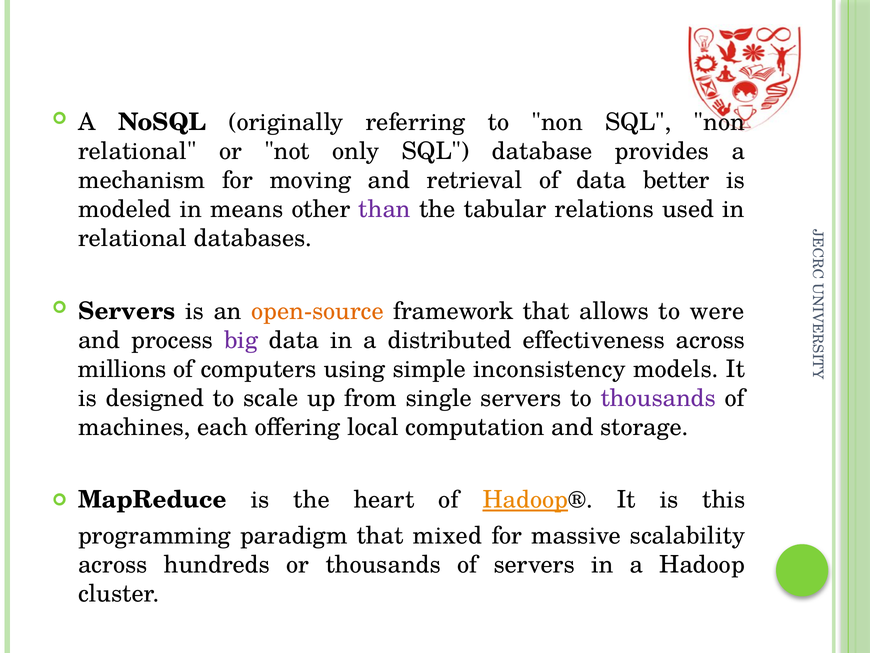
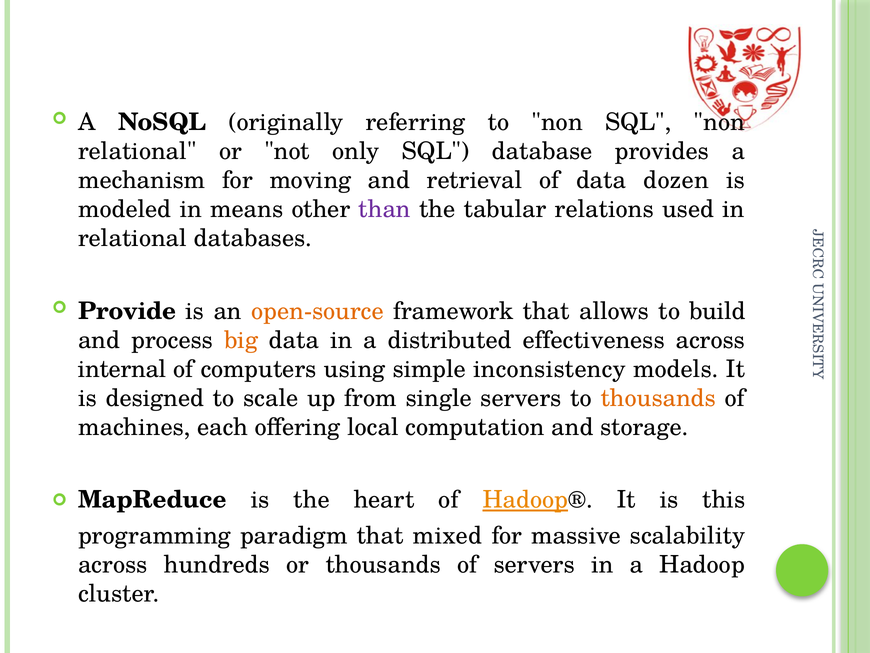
better: better -> dozen
Servers at (127, 311): Servers -> Provide
were: were -> build
big colour: purple -> orange
millions: millions -> internal
thousands at (658, 398) colour: purple -> orange
